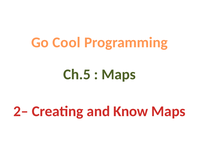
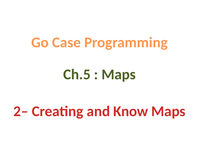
Cool: Cool -> Case
